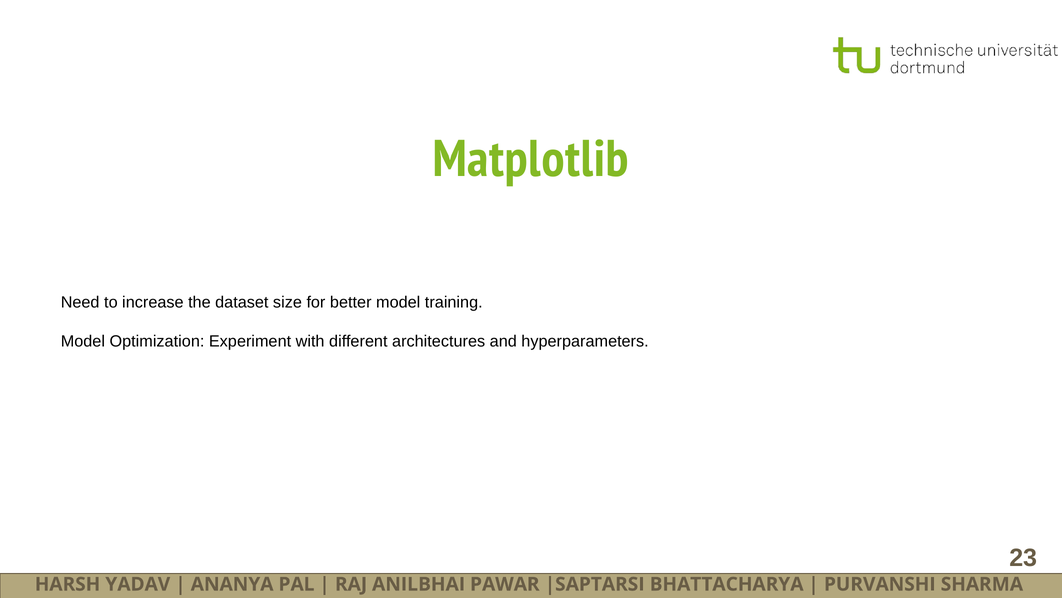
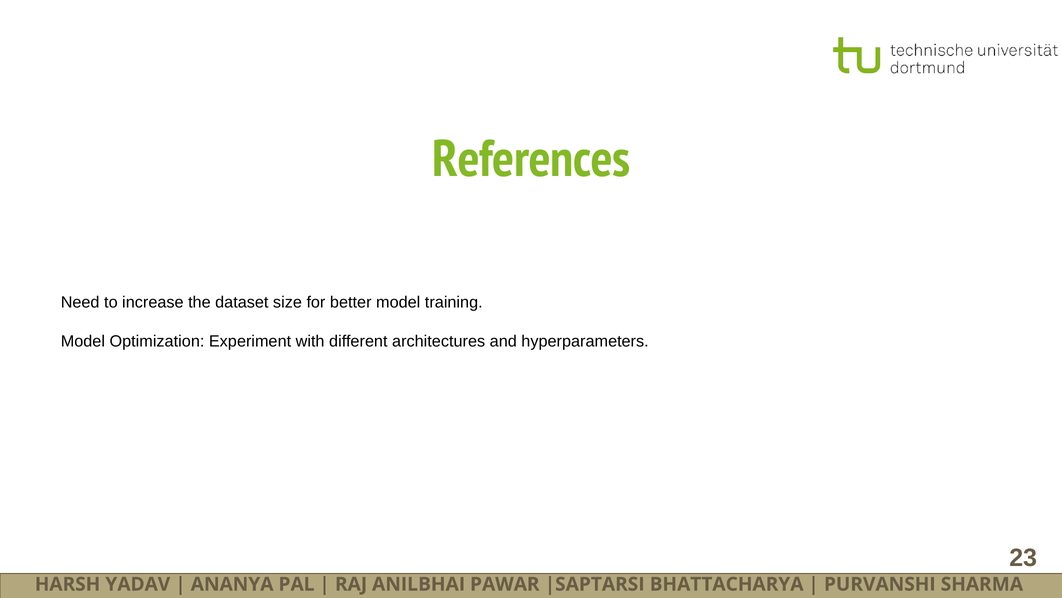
Matplotlib: Matplotlib -> References
